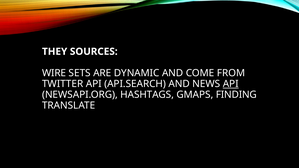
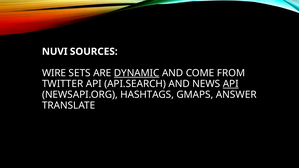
THEY: THEY -> NUVI
DYNAMIC underline: none -> present
FINDING: FINDING -> ANSWER
